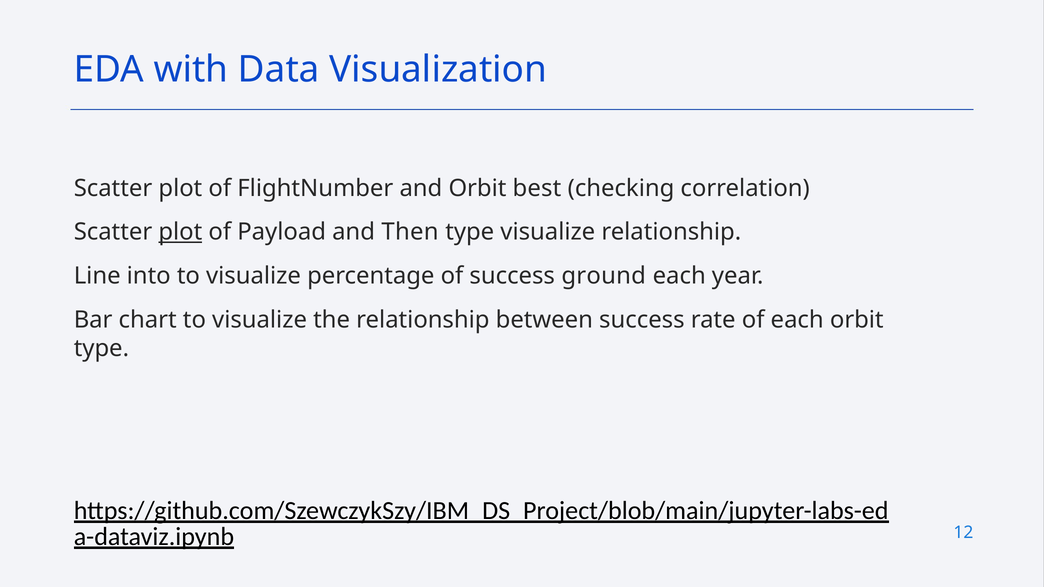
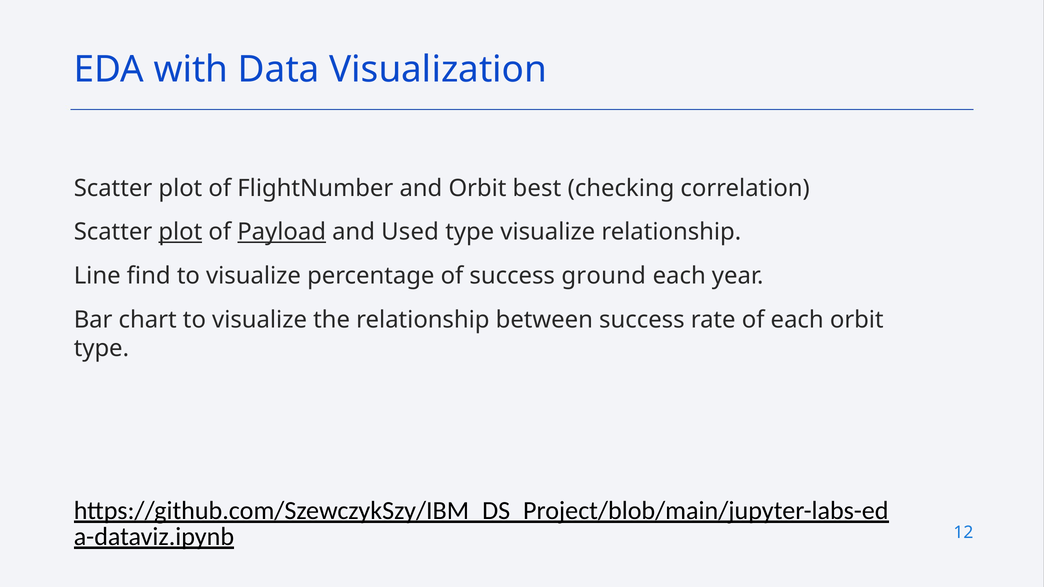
Payload underline: none -> present
Then: Then -> Used
into: into -> find
